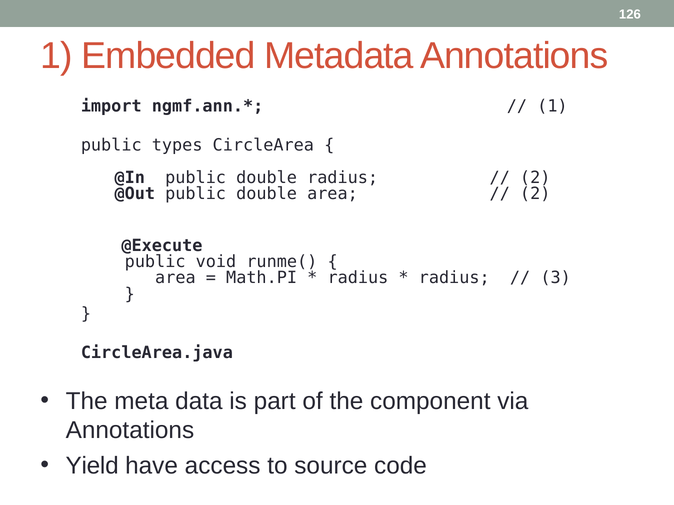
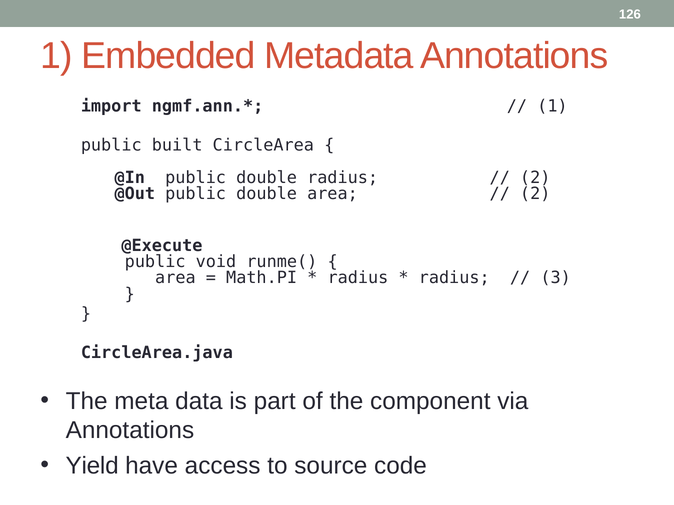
types: types -> built
